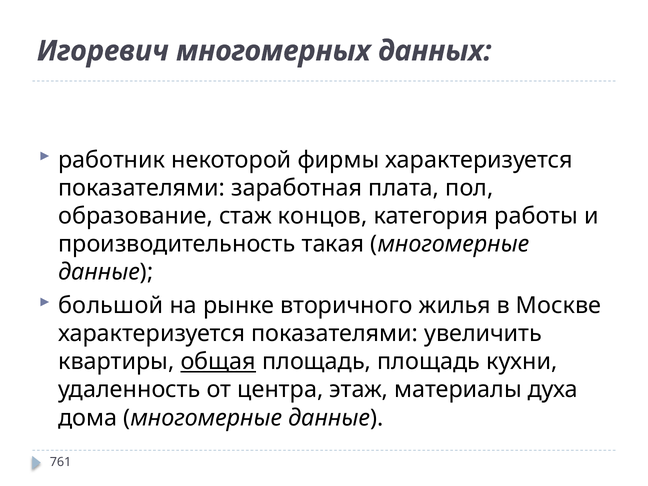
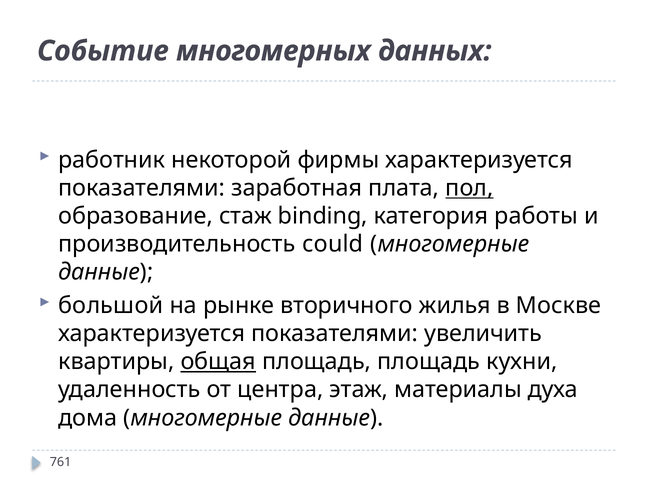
Игоревич: Игоревич -> Событие
пол underline: none -> present
концов: концов -> binding
такая: такая -> could
